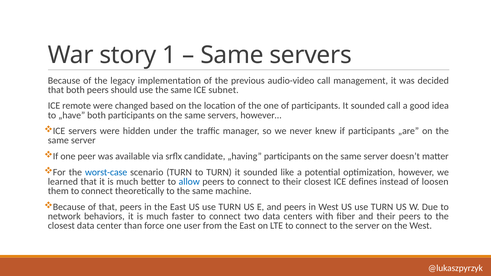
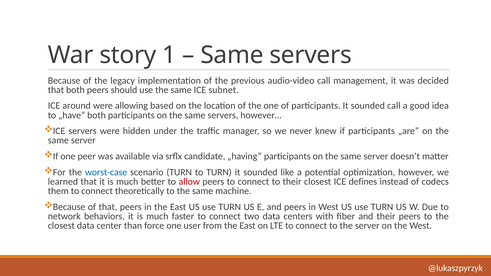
remote: remote -> around
changed: changed -> allowing
allow colour: blue -> red
loosen: loosen -> codecs
